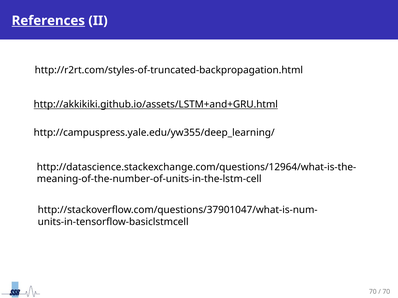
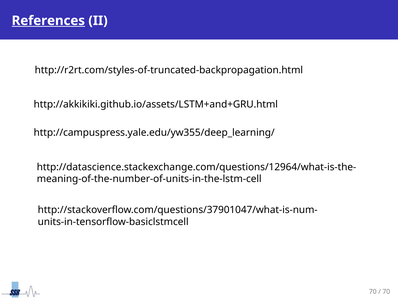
http://akkikiki.github.io/assets/LSTM+and+GRU.html underline: present -> none
